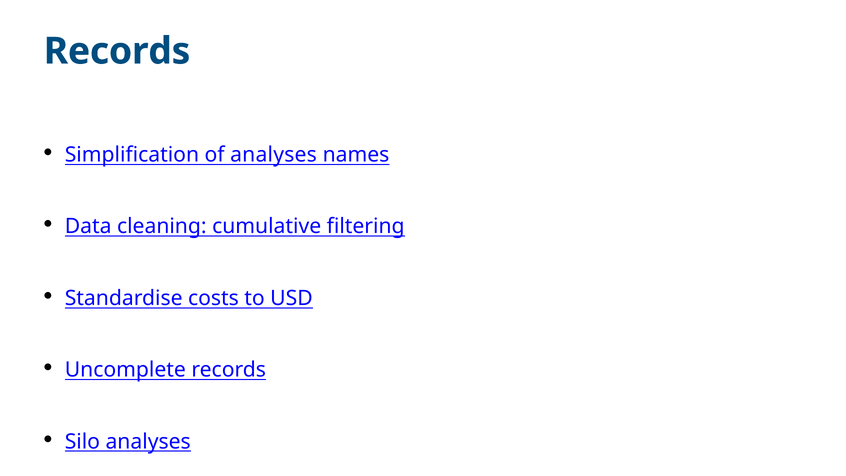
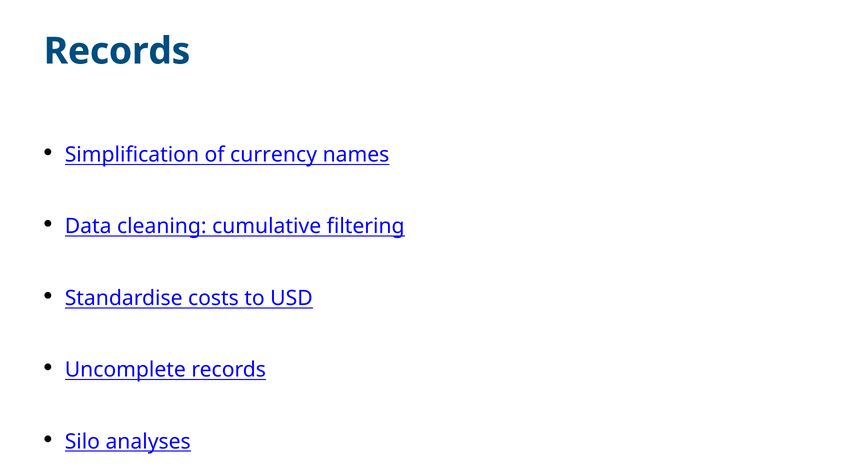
of analyses: analyses -> currency
